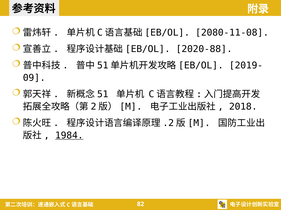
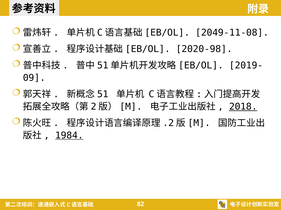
2080-11-08: 2080-11-08 -> 2049-11-08
2020-88: 2020-88 -> 2020-98
2018 underline: none -> present
